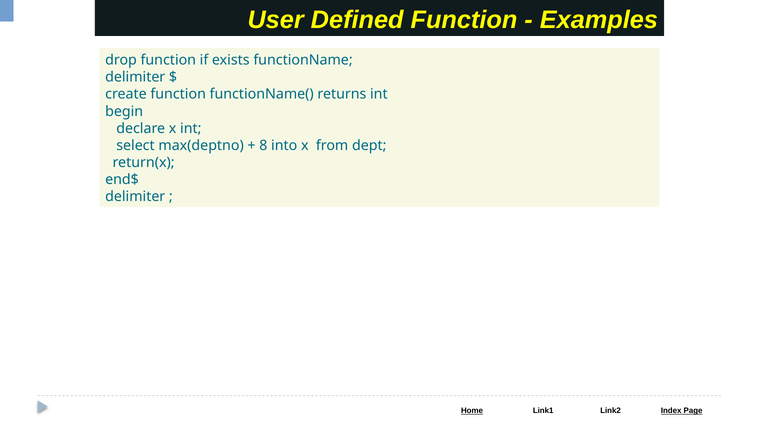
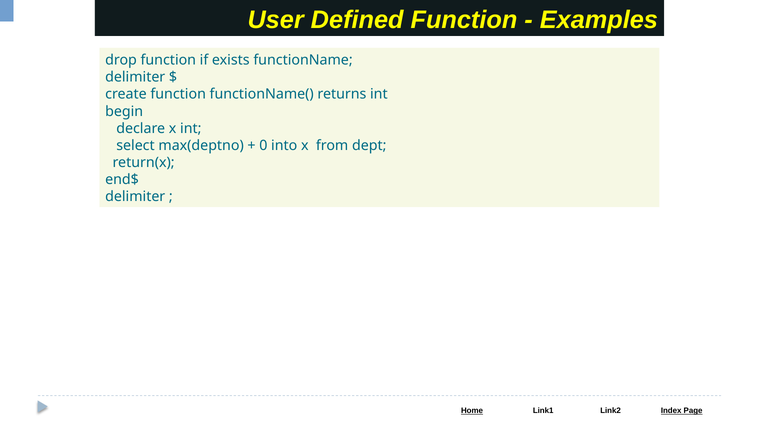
8: 8 -> 0
